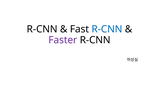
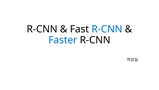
Faster colour: purple -> blue
